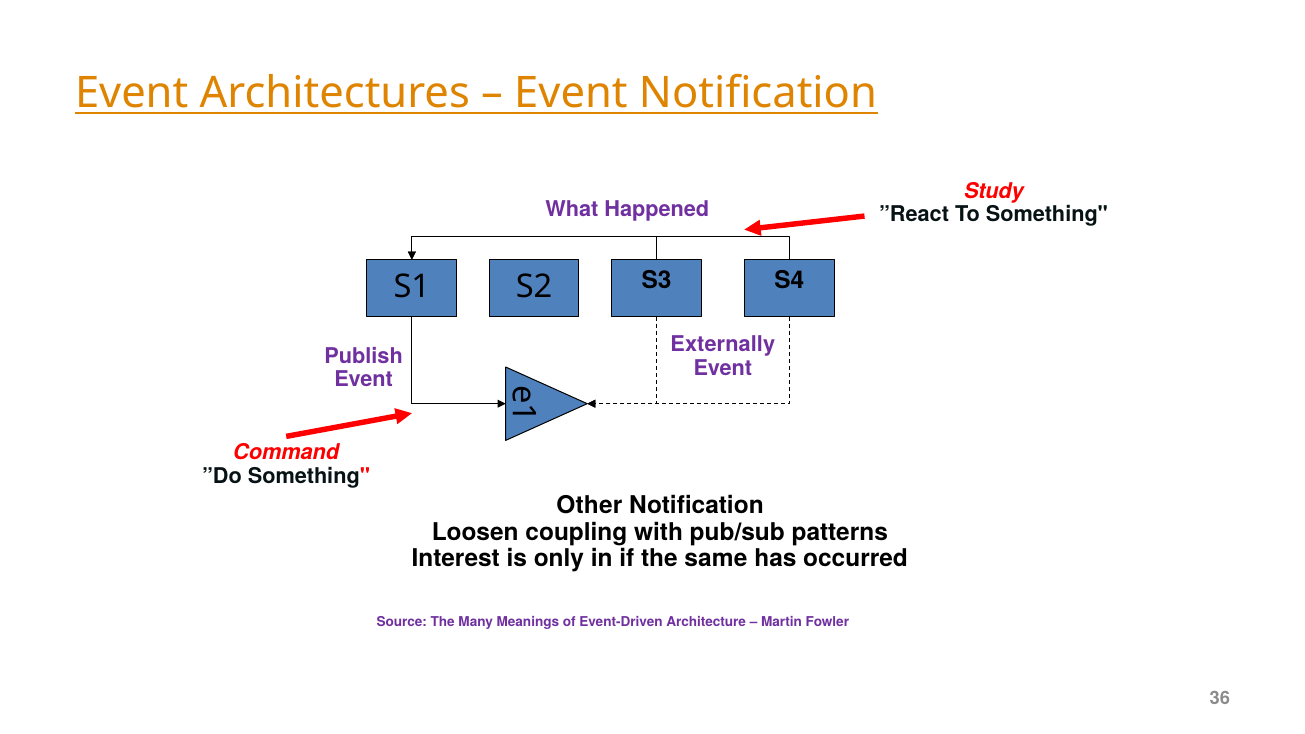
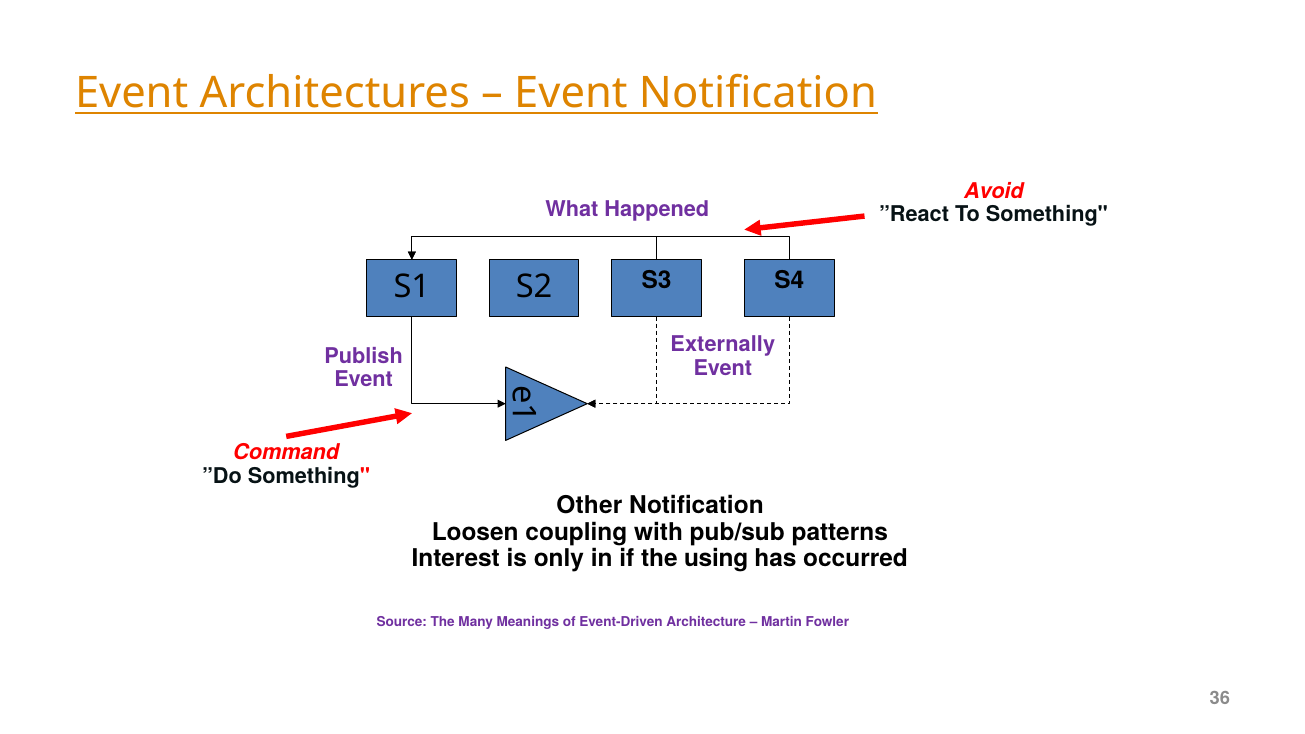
Study: Study -> Avoid
same: same -> using
